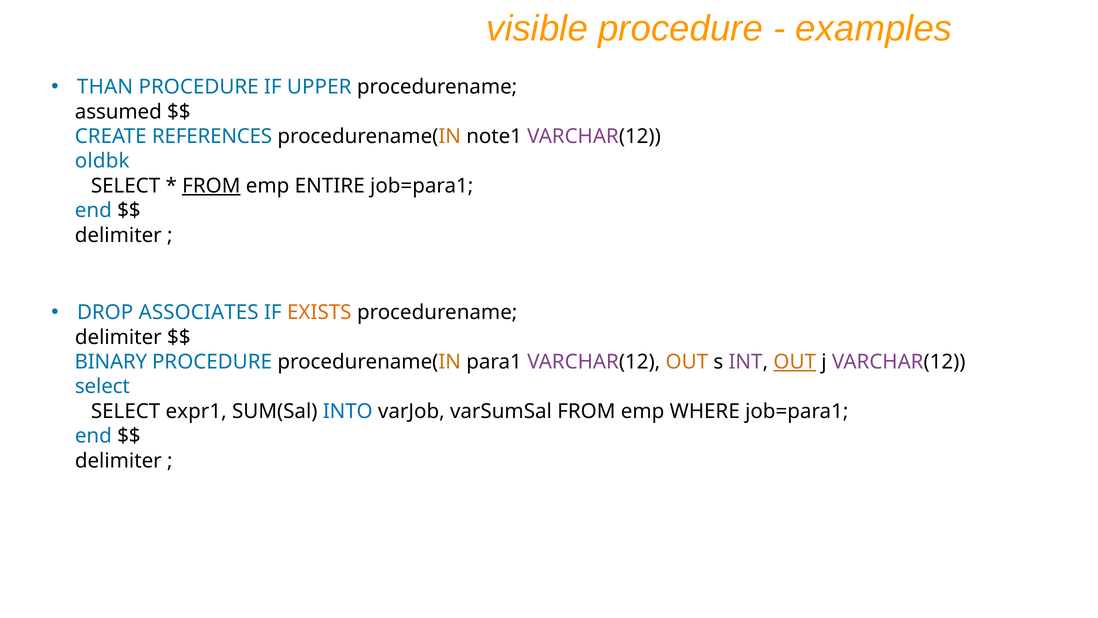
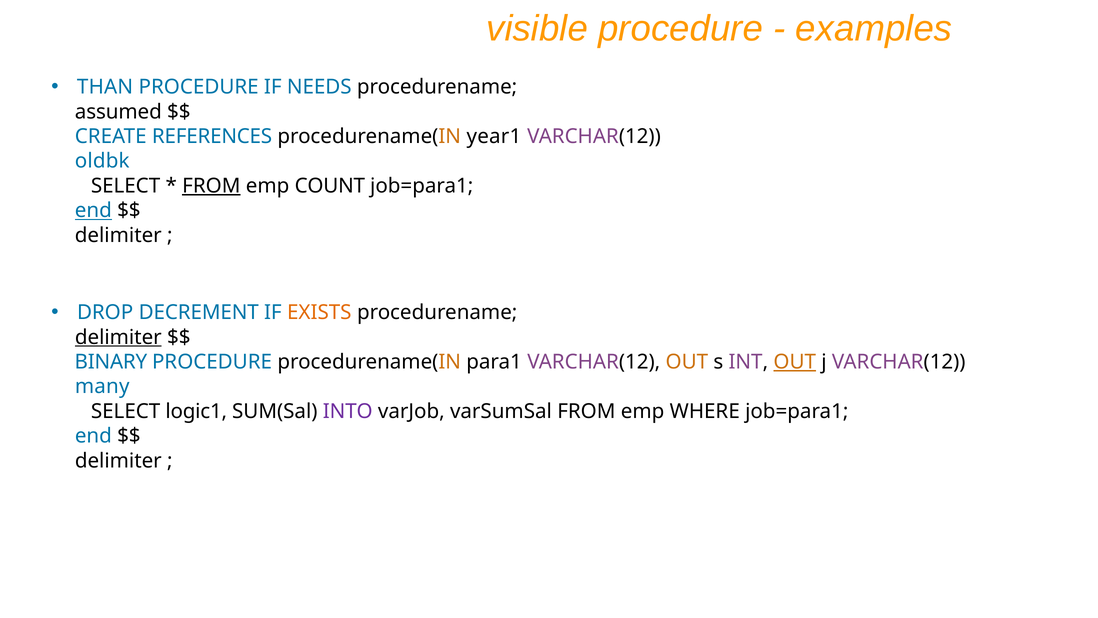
UPPER: UPPER -> NEEDS
note1: note1 -> year1
ENTIRE: ENTIRE -> COUNT
end at (93, 210) underline: none -> present
ASSOCIATES: ASSOCIATES -> DECREMENT
delimiter at (118, 337) underline: none -> present
select at (102, 386): select -> many
expr1: expr1 -> logic1
INTO colour: blue -> purple
